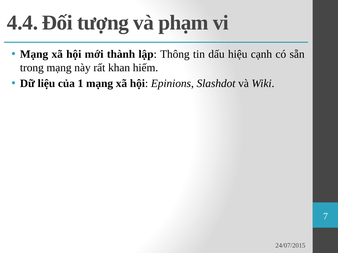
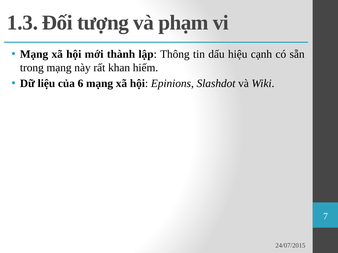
4.4: 4.4 -> 1.3
1: 1 -> 6
